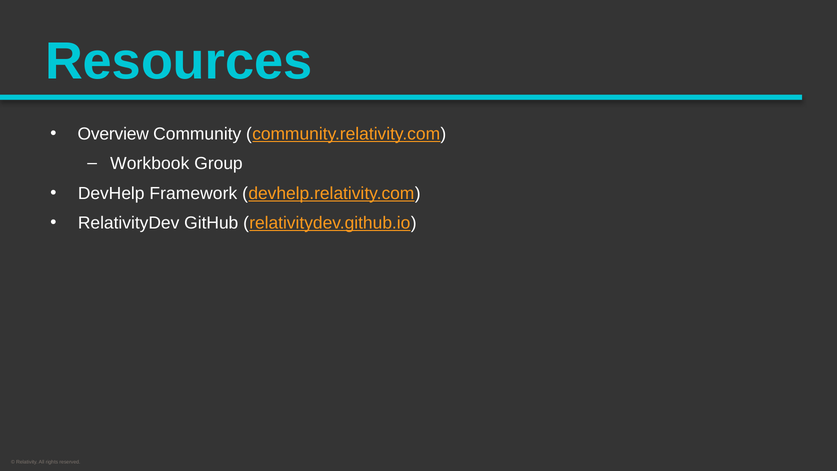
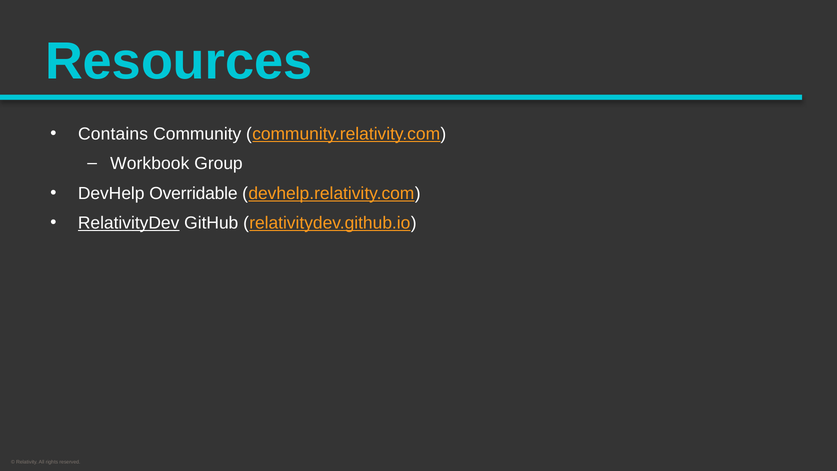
Overview: Overview -> Contains
Framework: Framework -> Overridable
RelativityDev underline: none -> present
